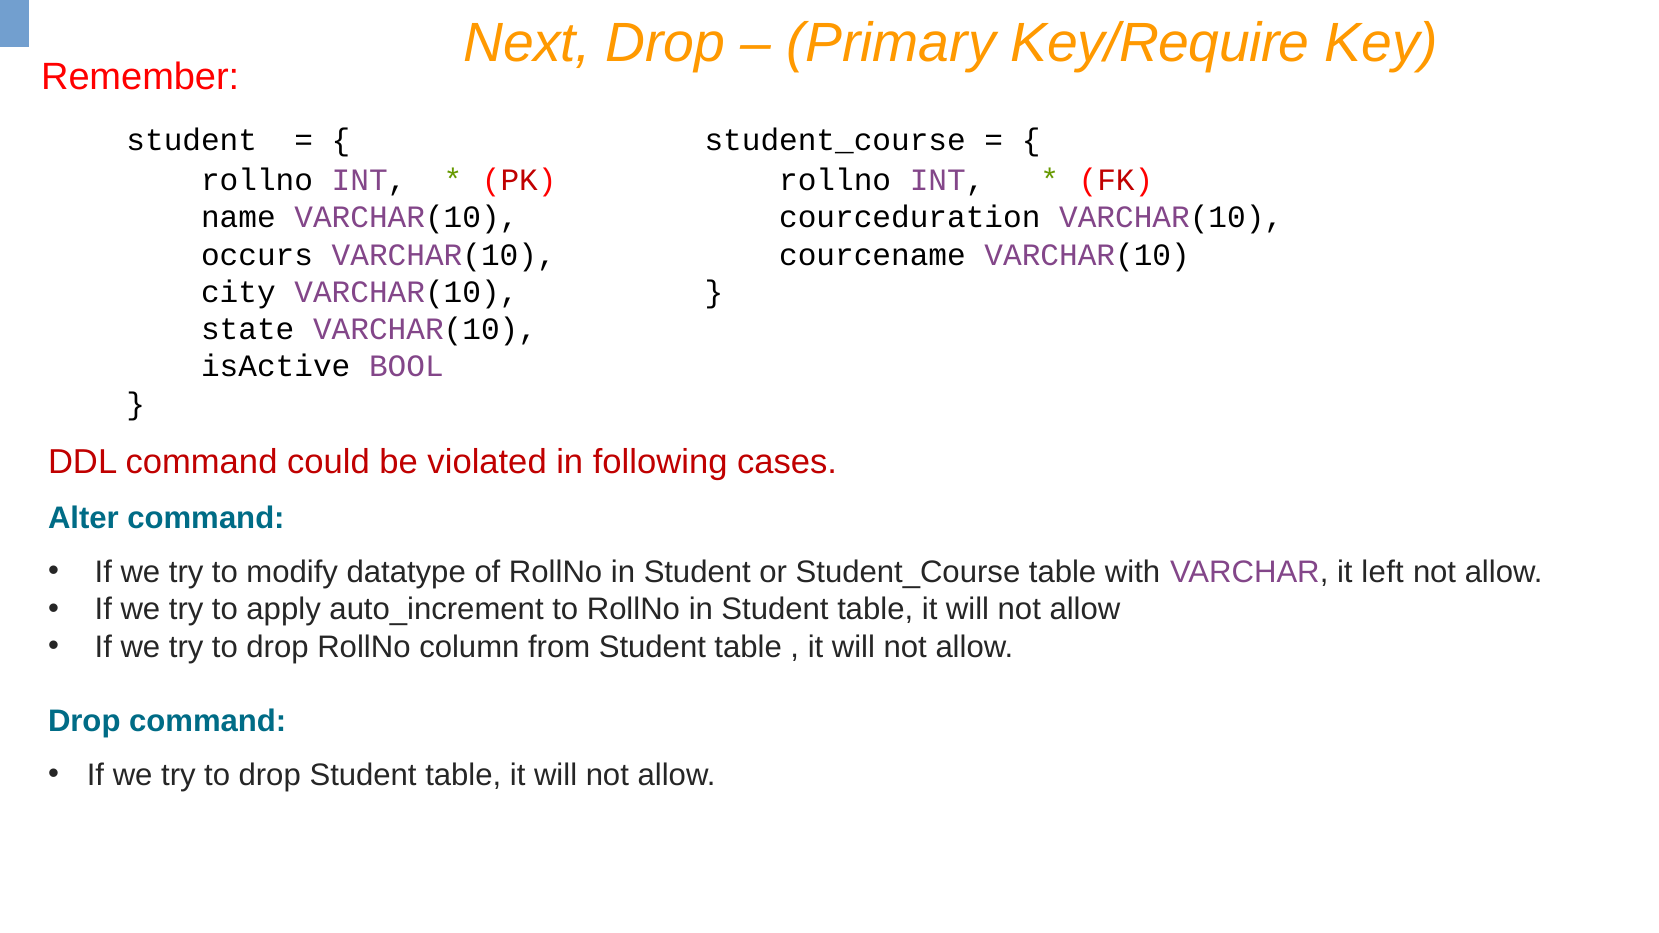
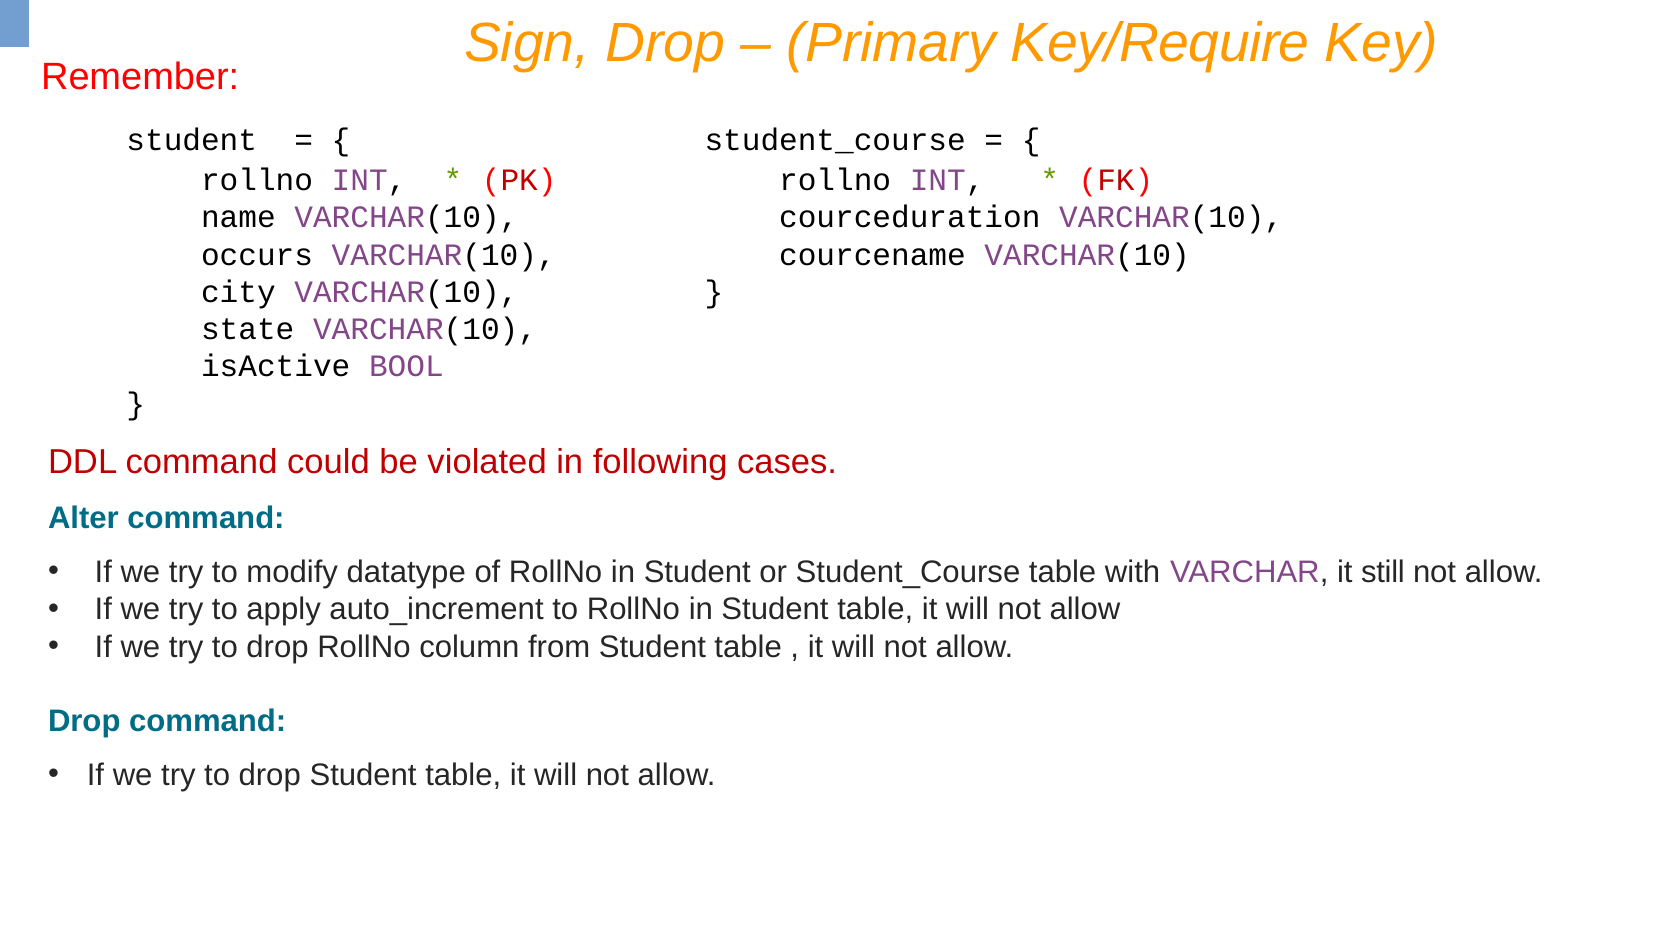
Next: Next -> Sign
left: left -> still
